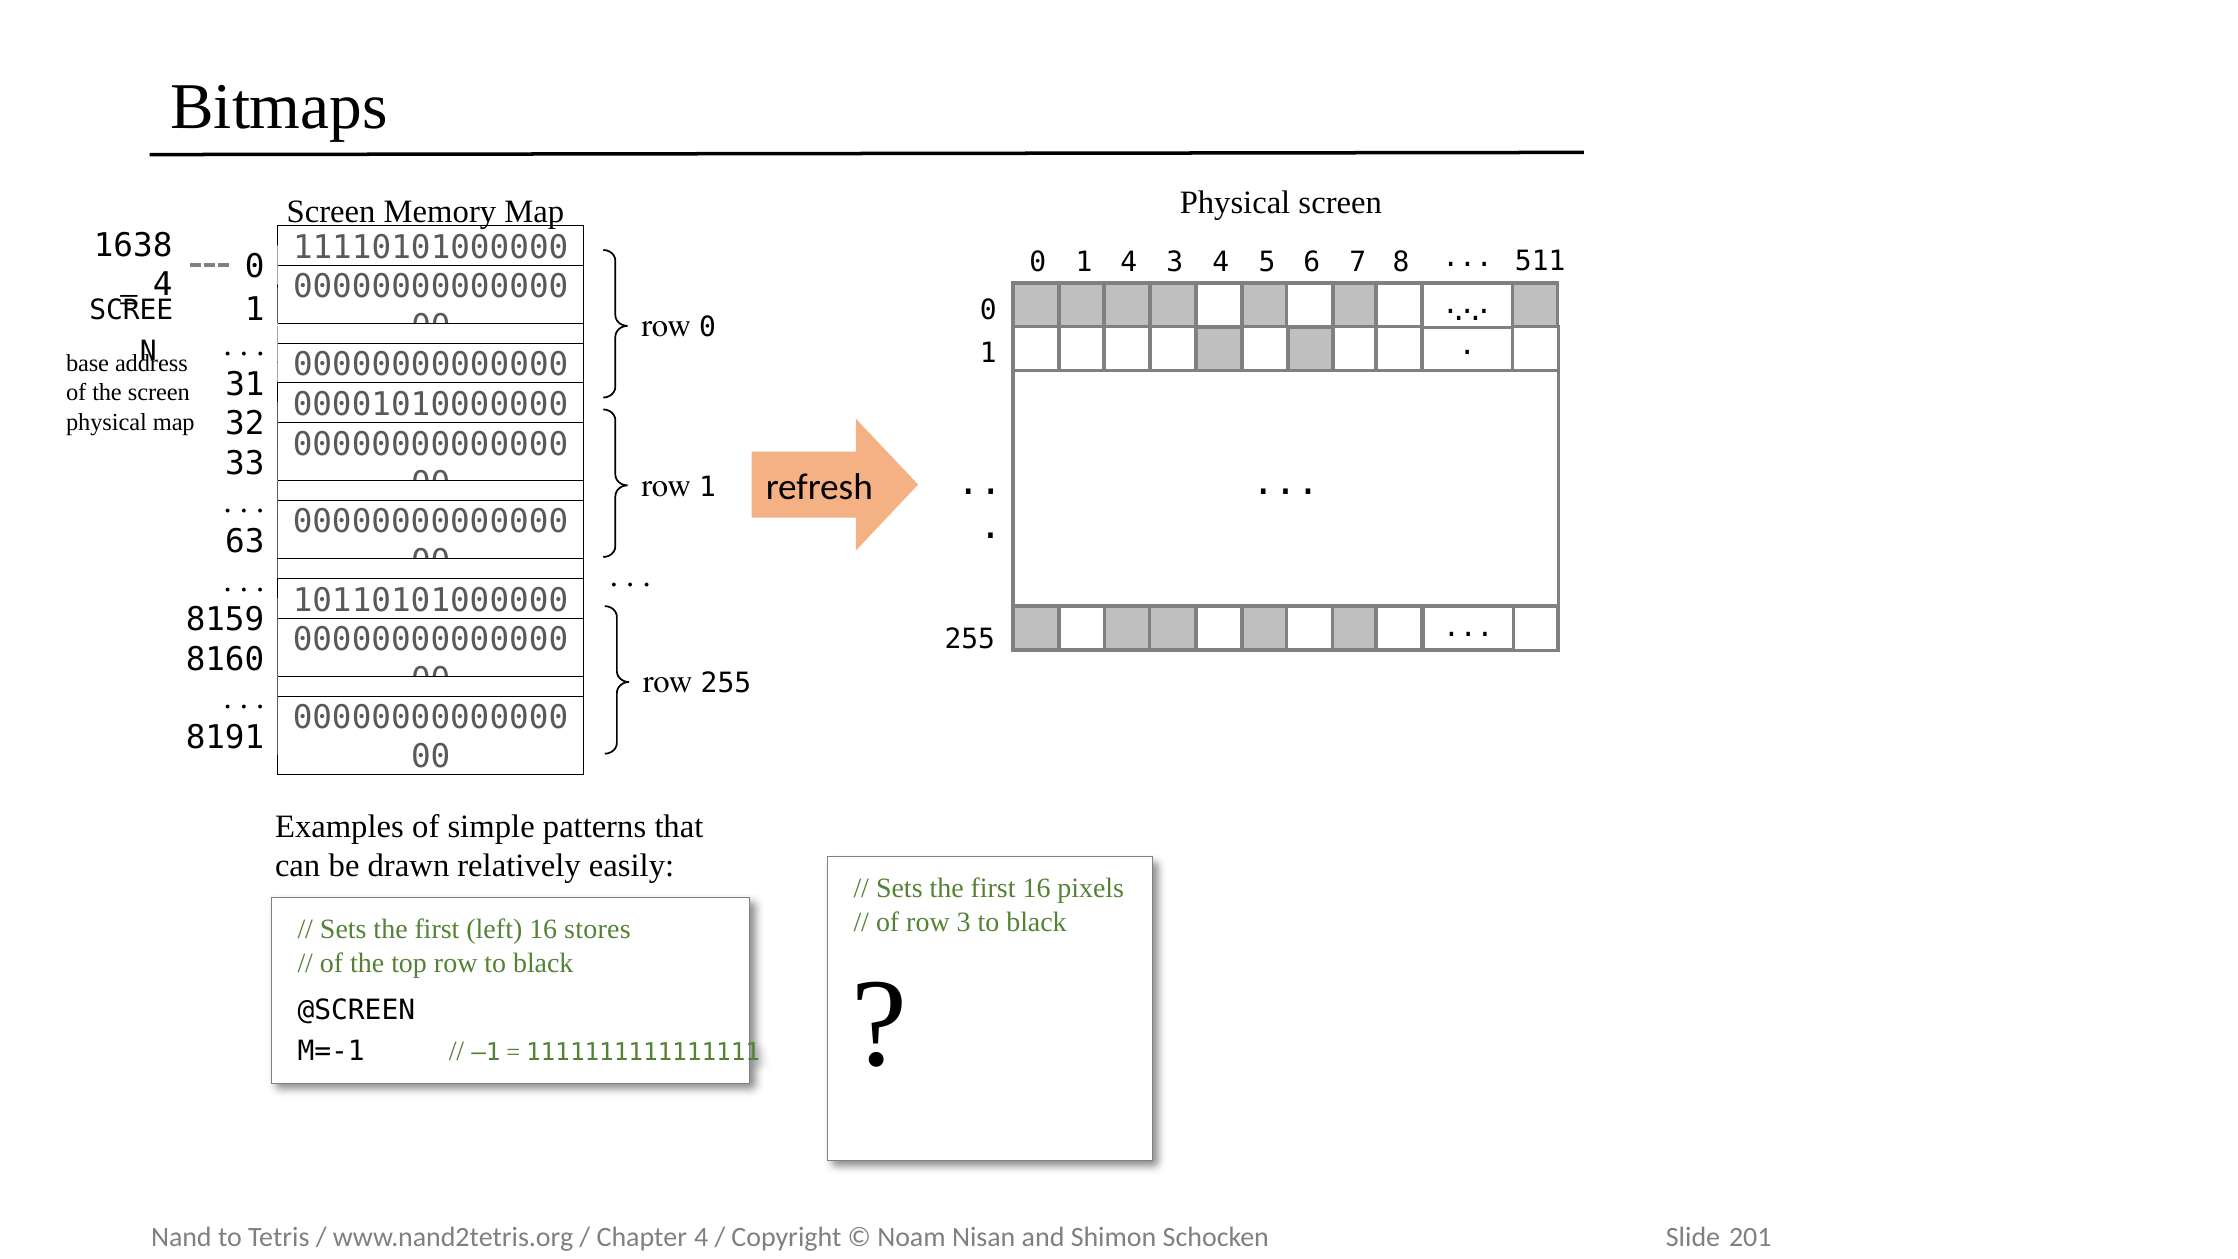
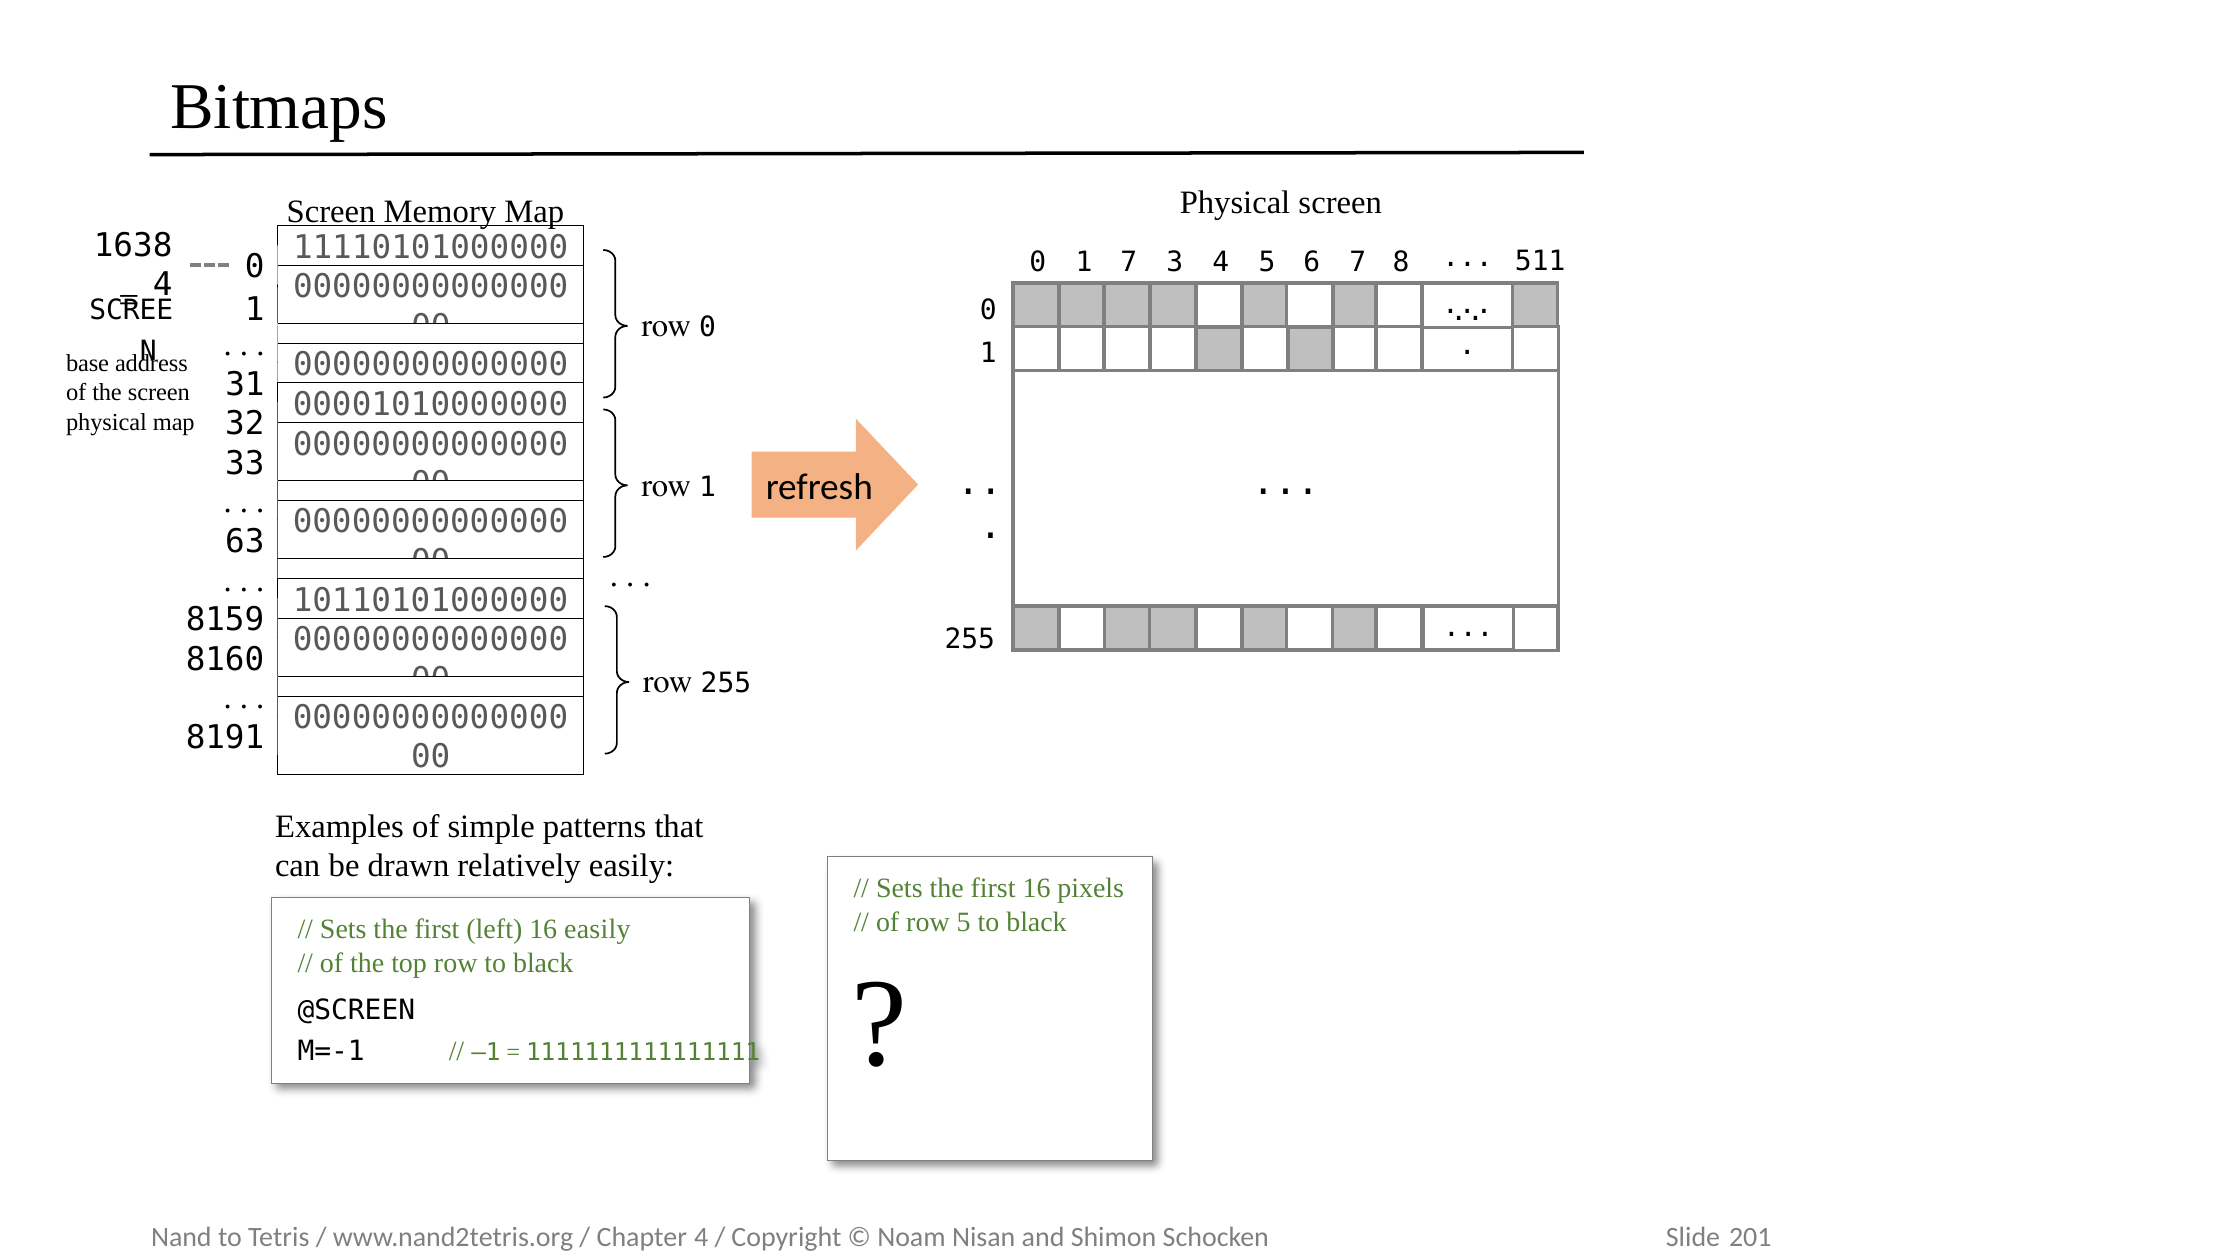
1 4: 4 -> 7
row 3: 3 -> 5
16 stores: stores -> easily
